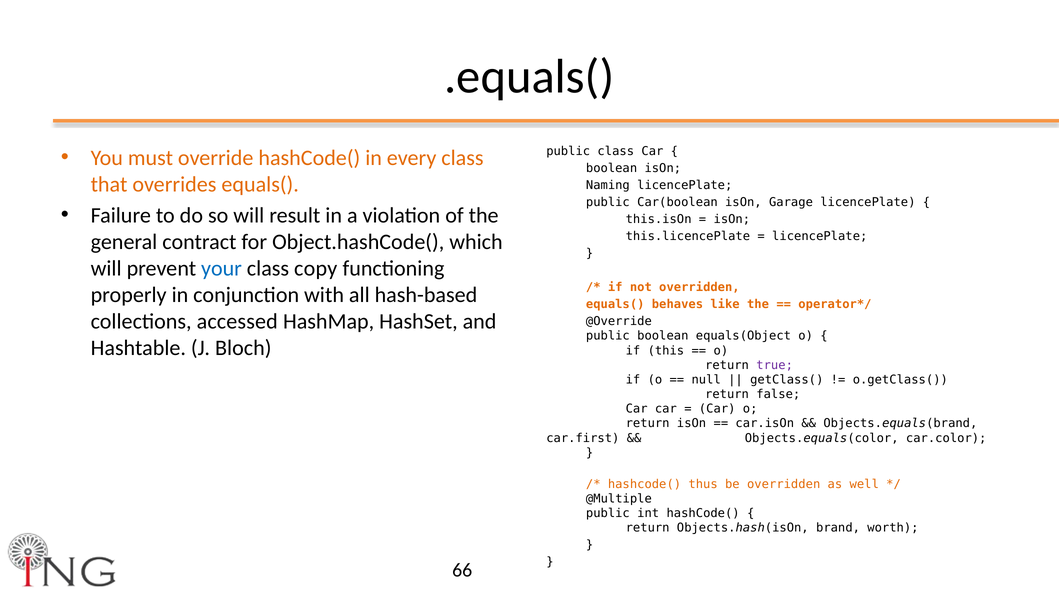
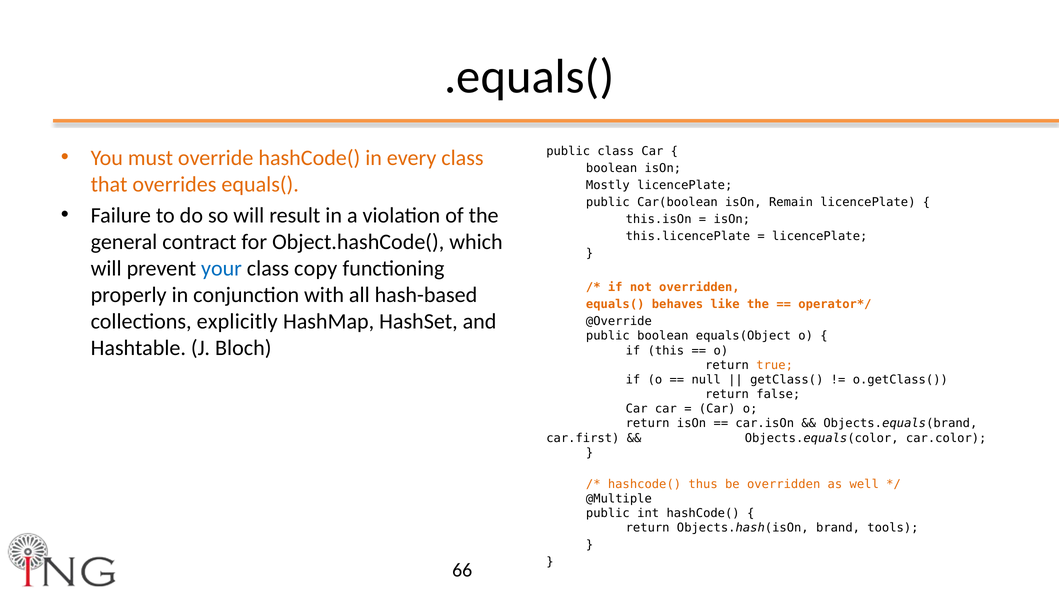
Naming: Naming -> Mostly
Garage: Garage -> Remain
accessed: accessed -> explicitly
true colour: purple -> orange
worth: worth -> tools
